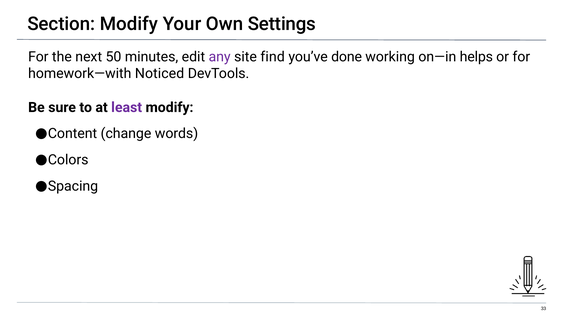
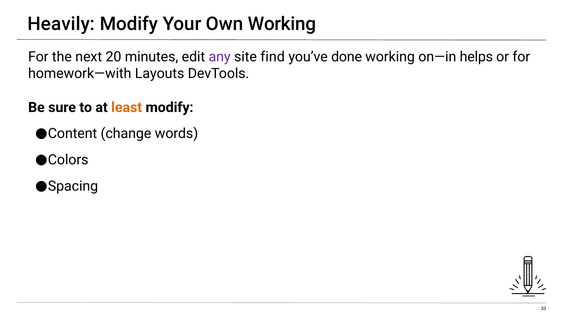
Section: Section -> Heavily
Own Settings: Settings -> Working
50: 50 -> 20
Noticed: Noticed -> Layouts
least colour: purple -> orange
